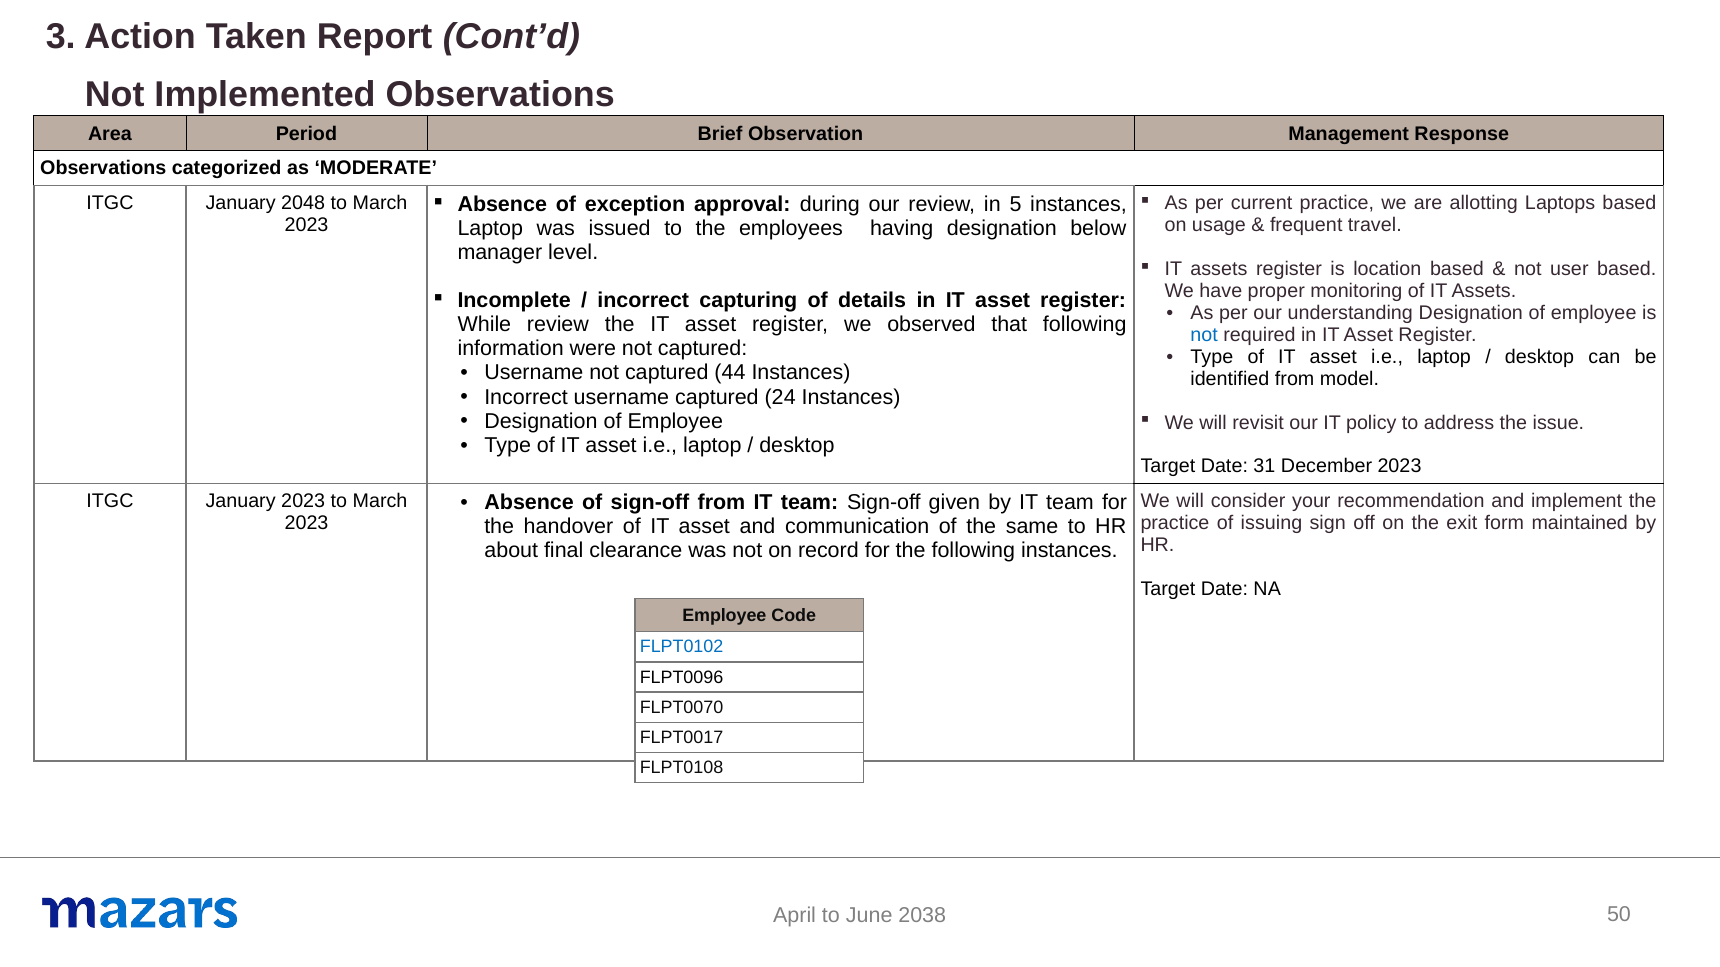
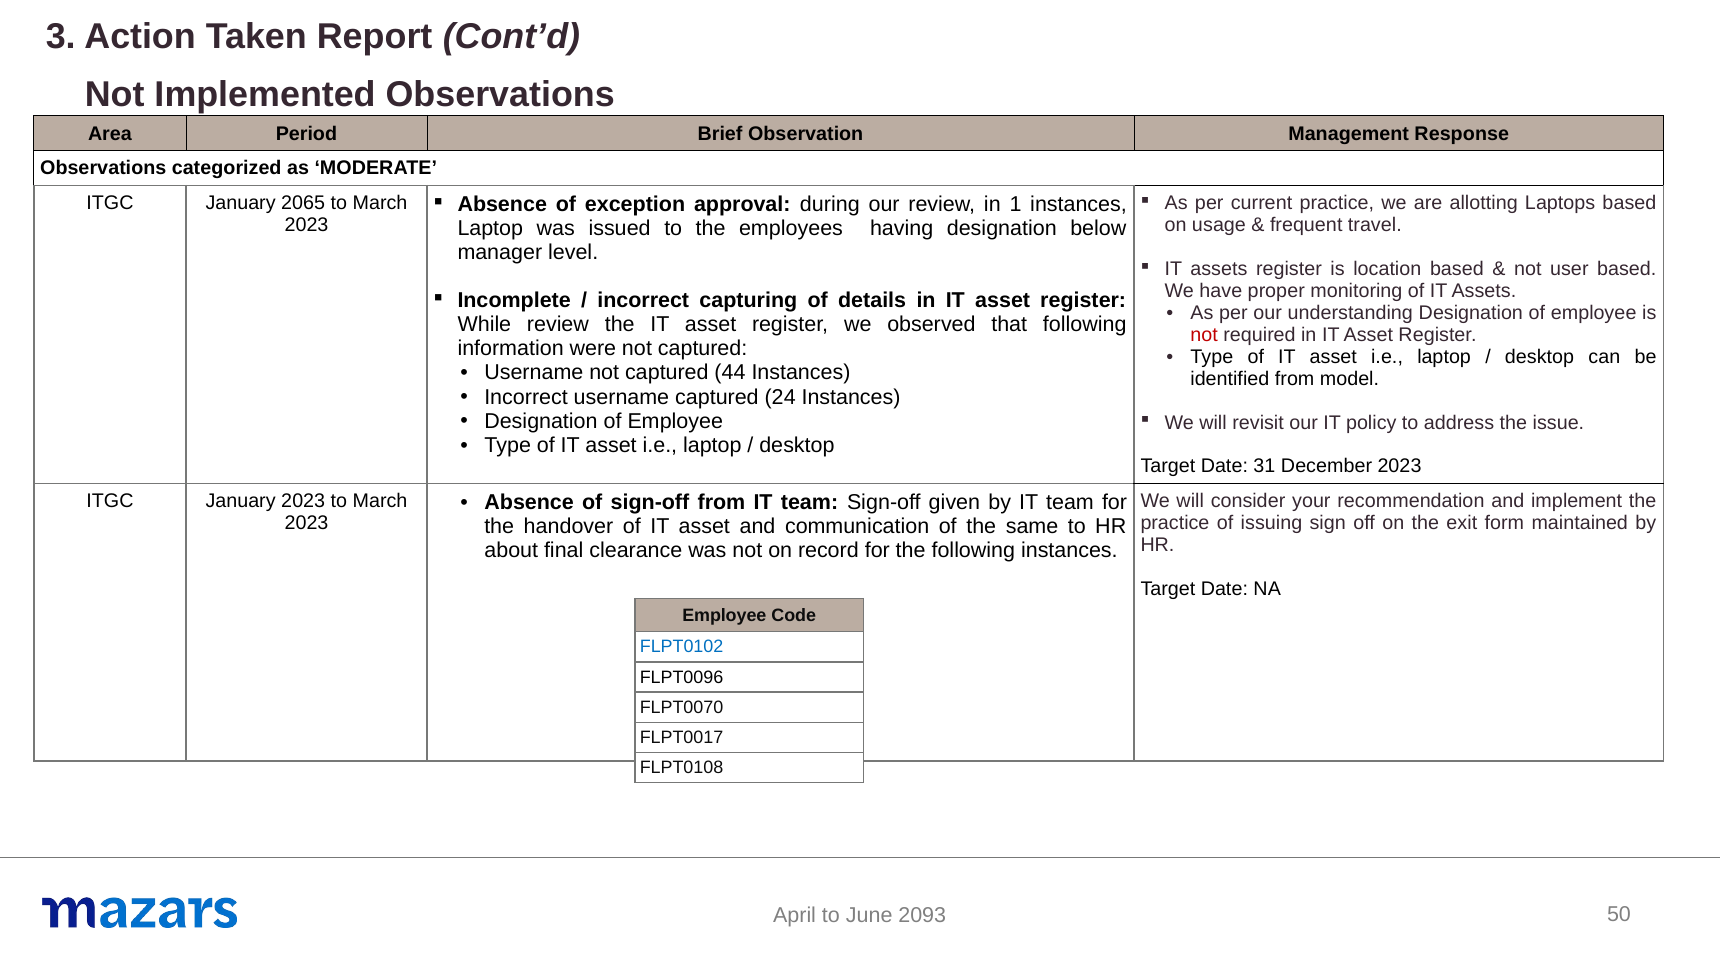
2048: 2048 -> 2065
5: 5 -> 1
not at (1204, 335) colour: blue -> red
2038: 2038 -> 2093
